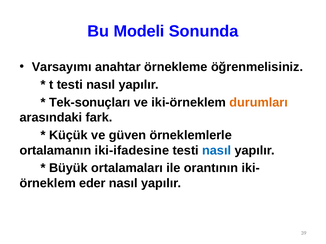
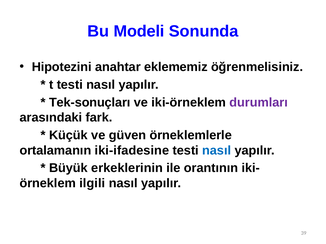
Varsayımı: Varsayımı -> Hipotezini
örnekleme: örnekleme -> eklememiz
durumları colour: orange -> purple
ortalamaları: ortalamaları -> erkeklerinin
eder: eder -> ilgili
